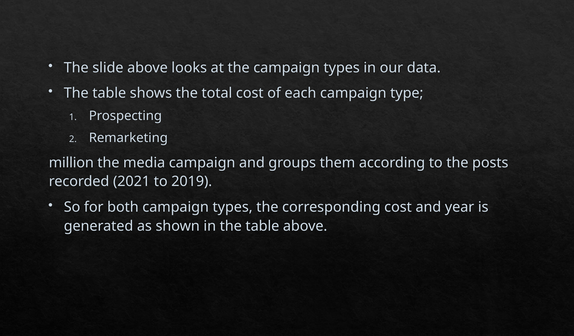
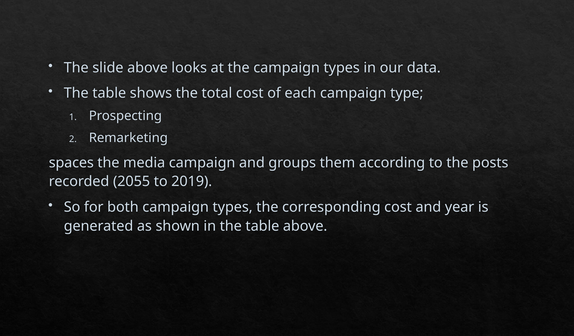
million: million -> spaces
2021: 2021 -> 2055
